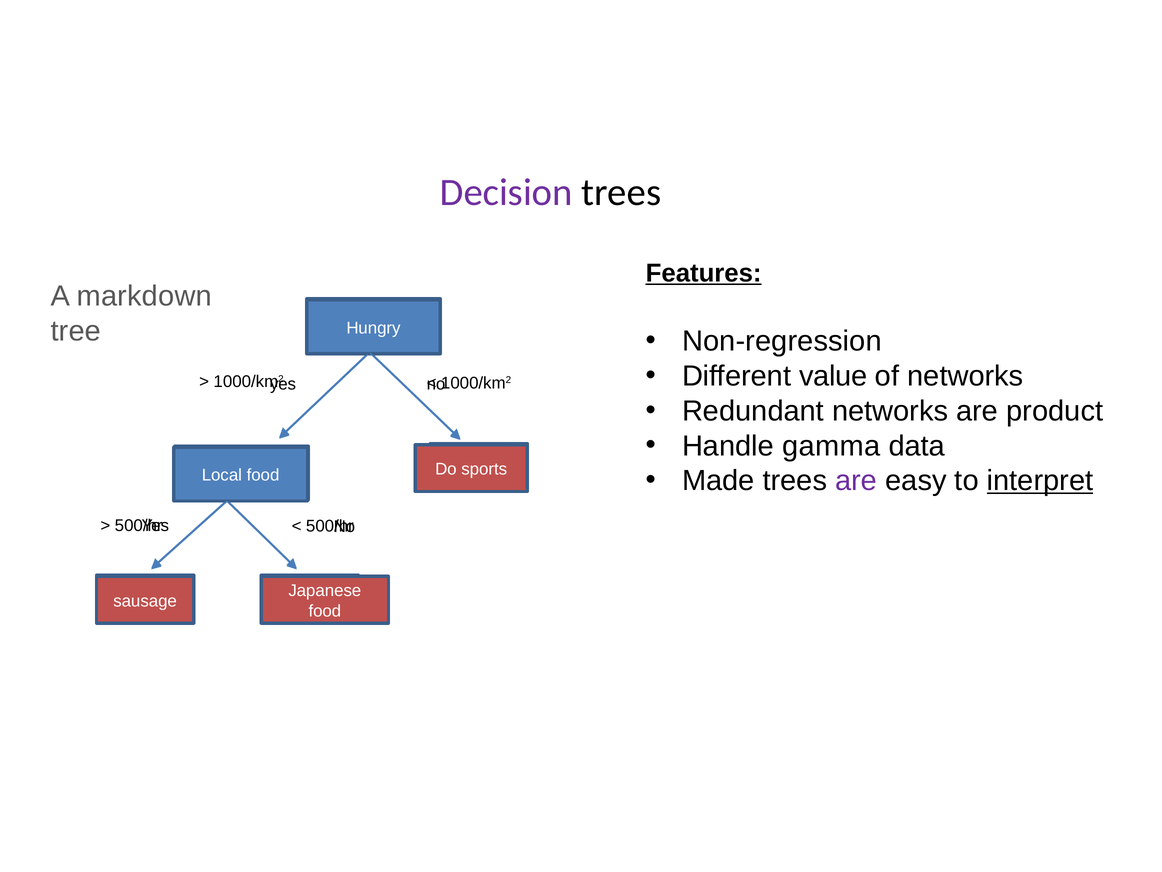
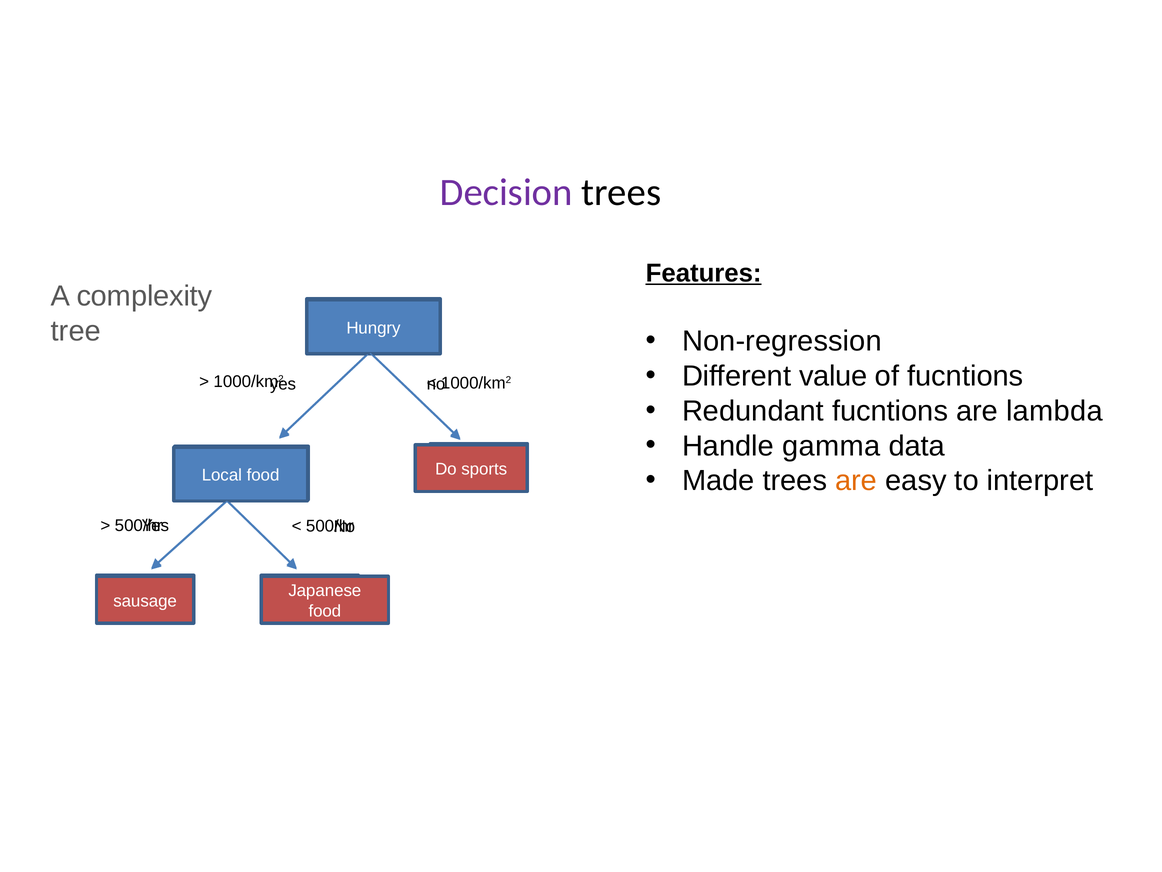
markdown: markdown -> complexity
of networks: networks -> fucntions
Redundant networks: networks -> fucntions
product: product -> lambda
are at (856, 481) colour: purple -> orange
interpret underline: present -> none
